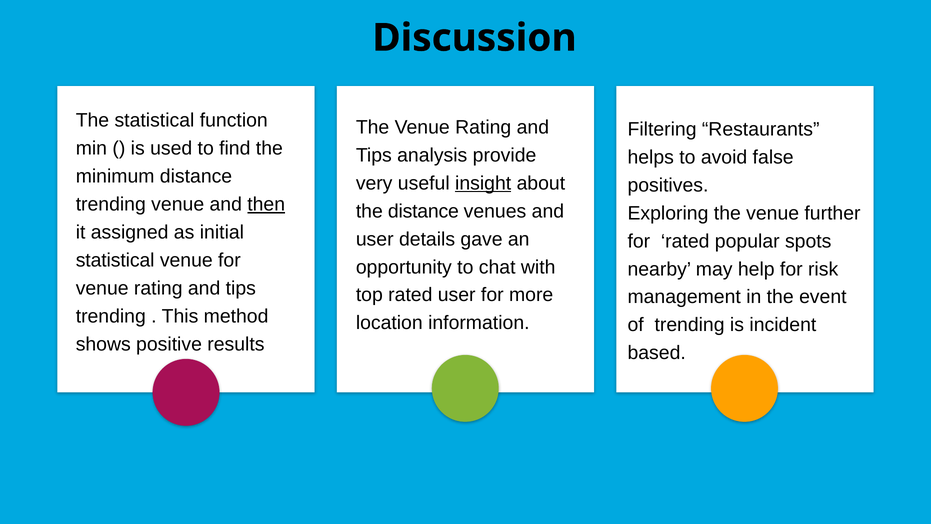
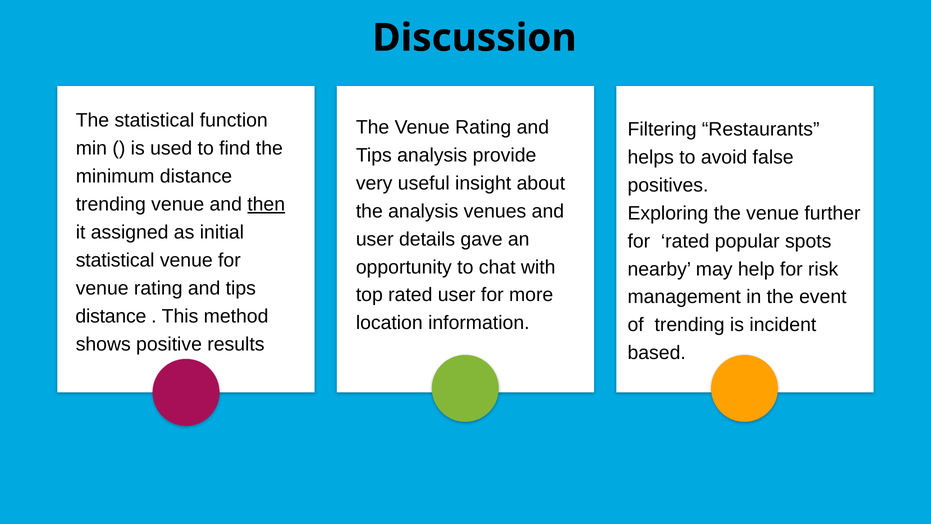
insight underline: present -> none
the distance: distance -> analysis
trending at (111, 316): trending -> distance
